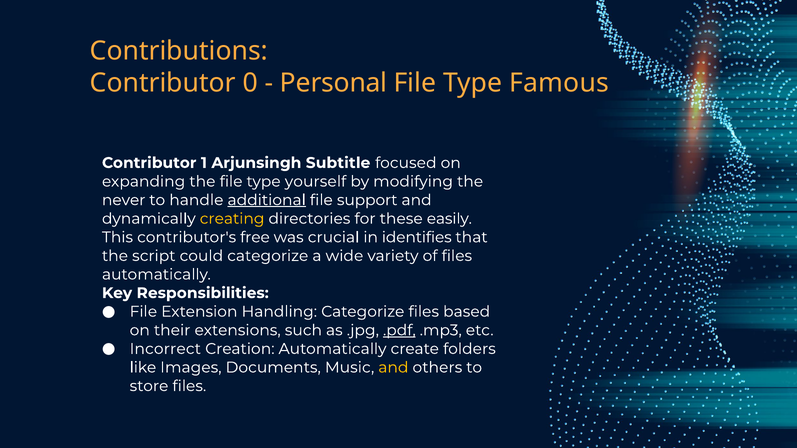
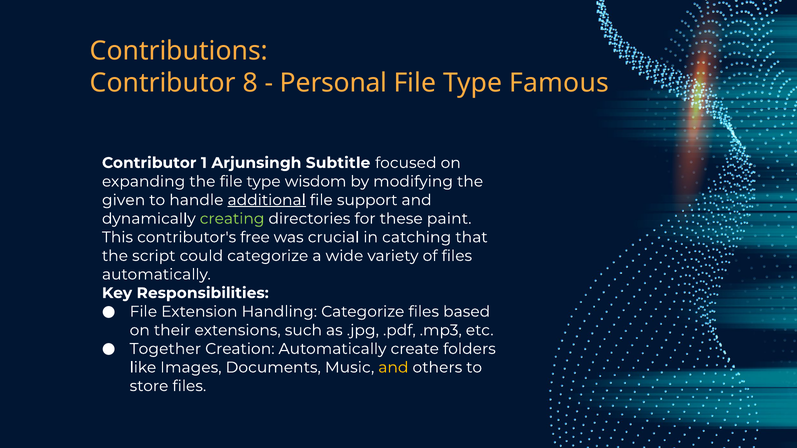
0: 0 -> 8
yourself: yourself -> wisdom
never: never -> given
creating colour: yellow -> light green
easily: easily -> paint
identifies: identifies -> catching
.pdf underline: present -> none
Incorrect: Incorrect -> Together
